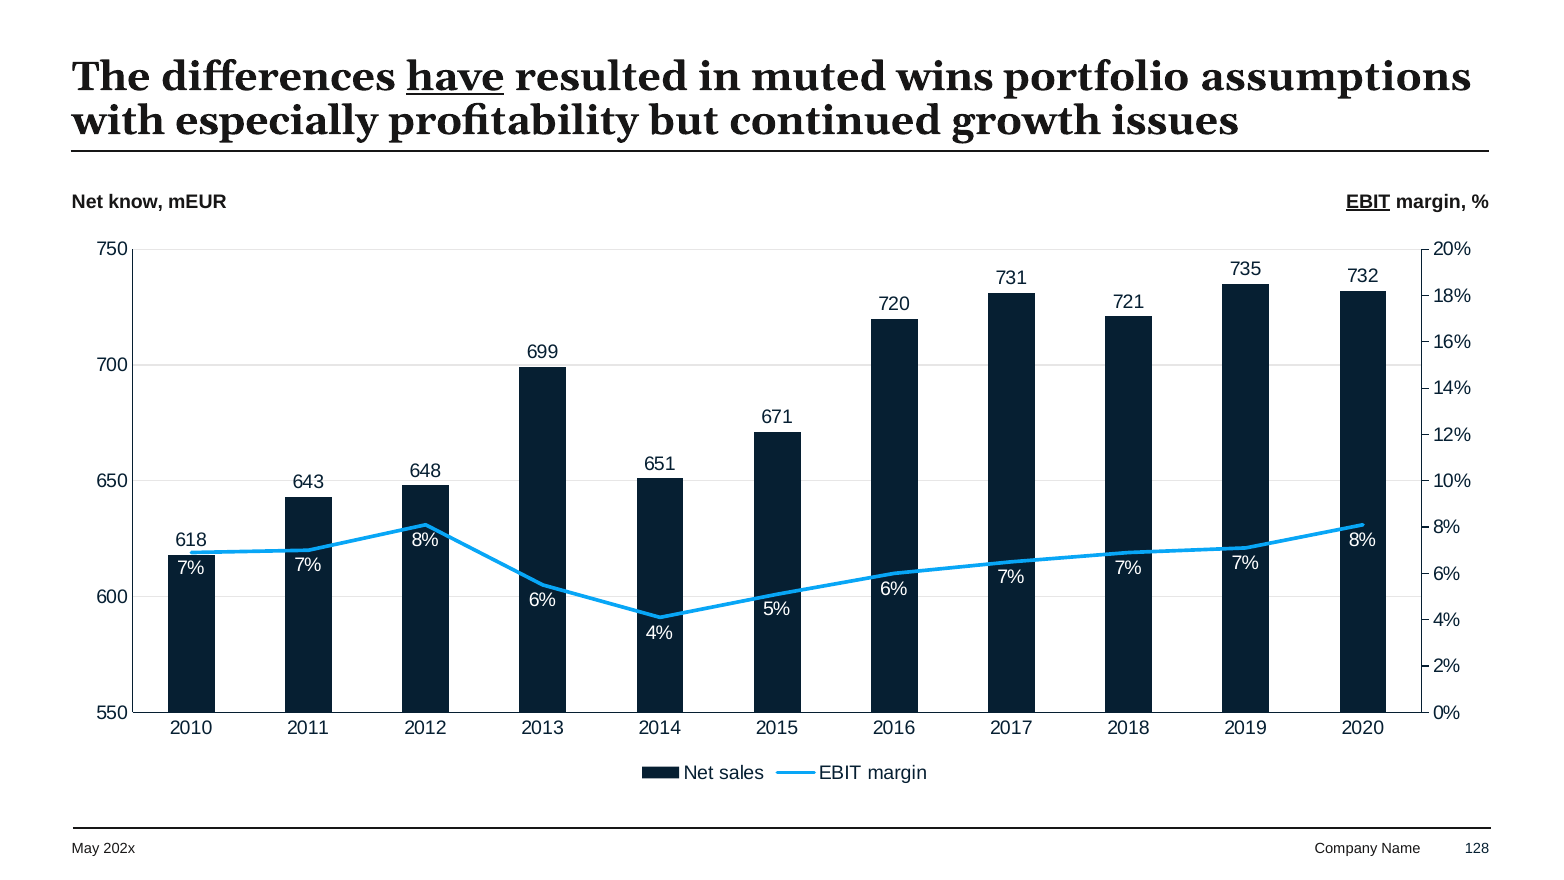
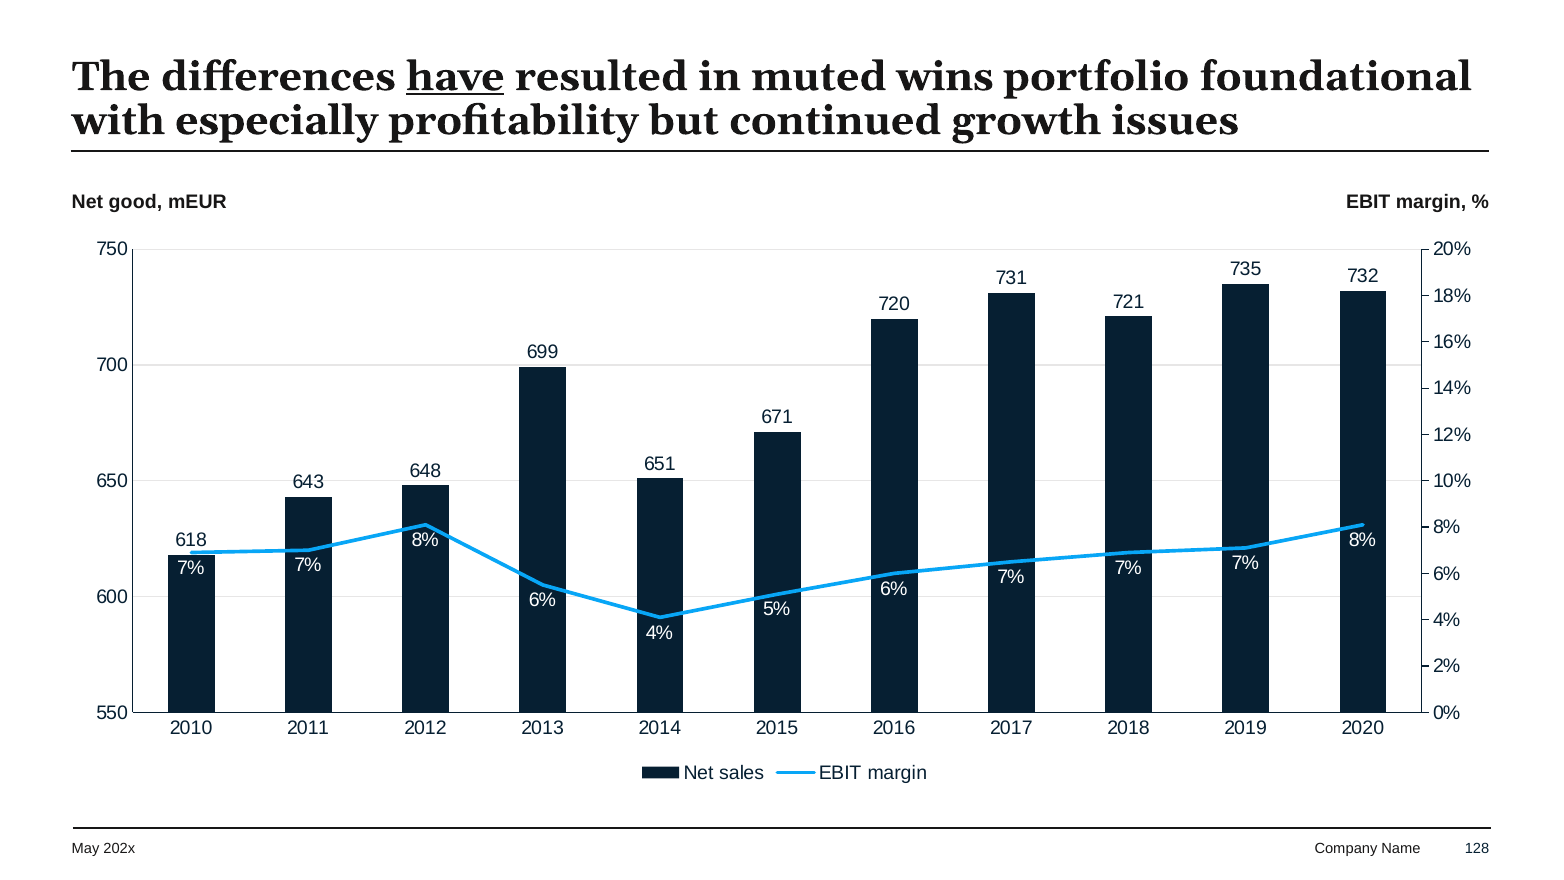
assumptions: assumptions -> foundational
know: know -> good
EBIT at (1368, 202) underline: present -> none
